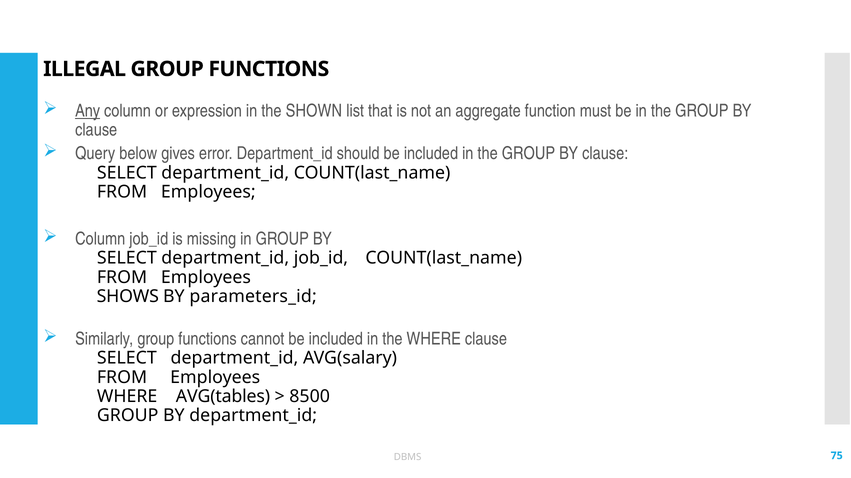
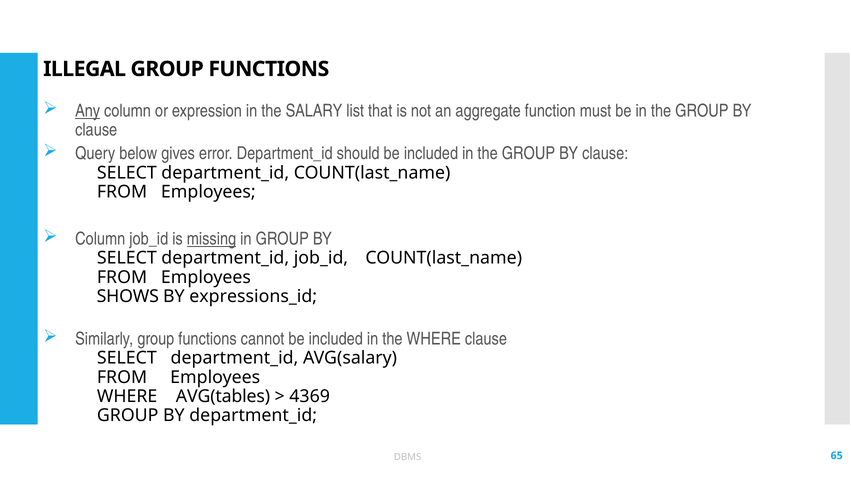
SHOWN: SHOWN -> SALARY
missing underline: none -> present
parameters_id: parameters_id -> expressions_id
8500: 8500 -> 4369
75: 75 -> 65
